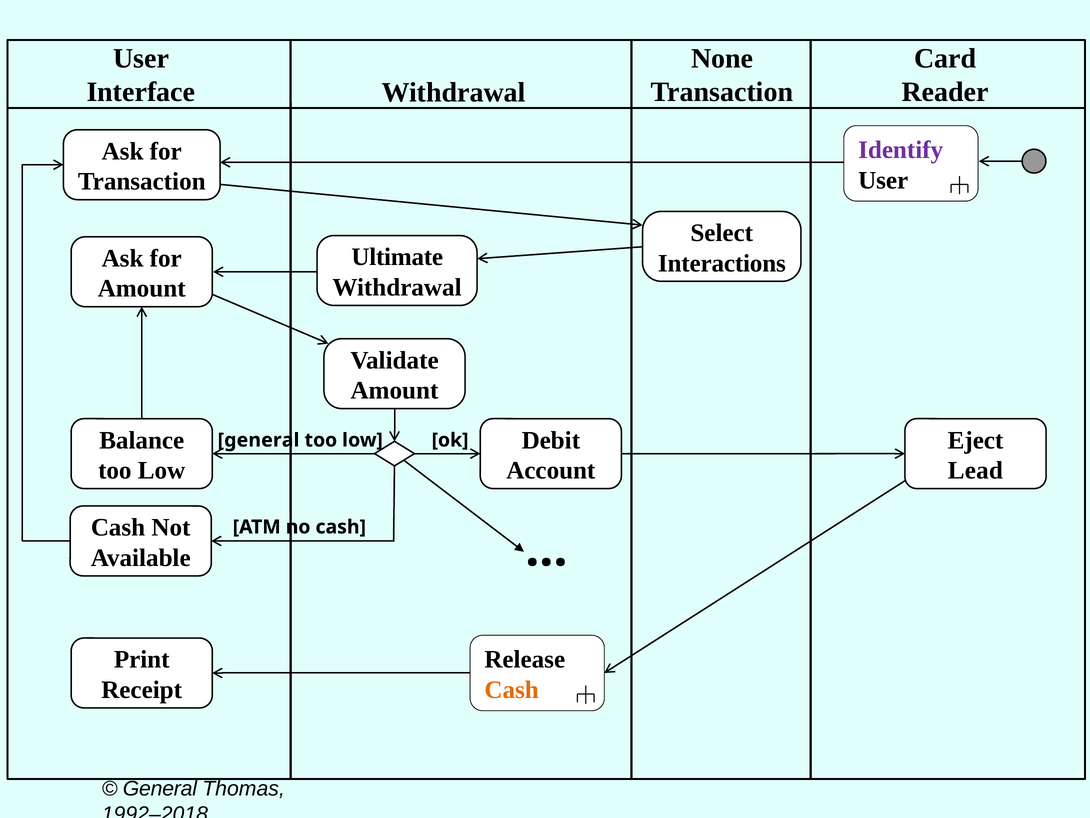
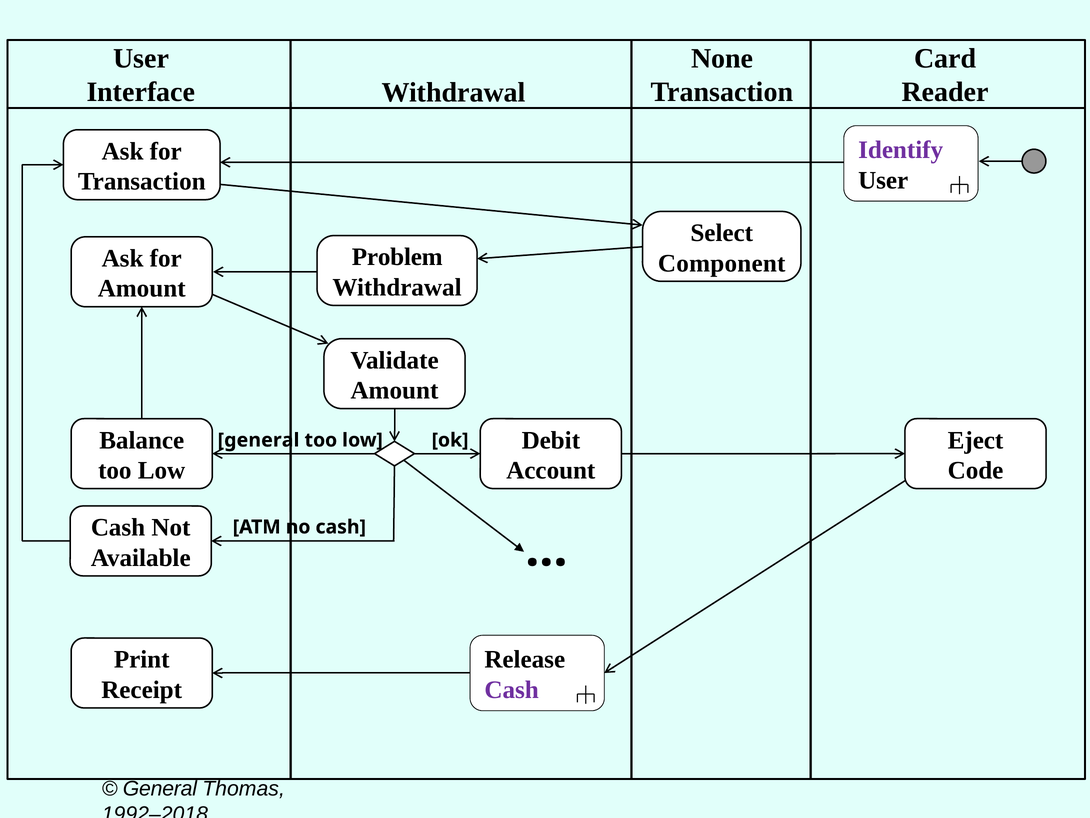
Ultimate: Ultimate -> Problem
Interactions: Interactions -> Component
Lead: Lead -> Code
Cash at (512, 689) colour: orange -> purple
